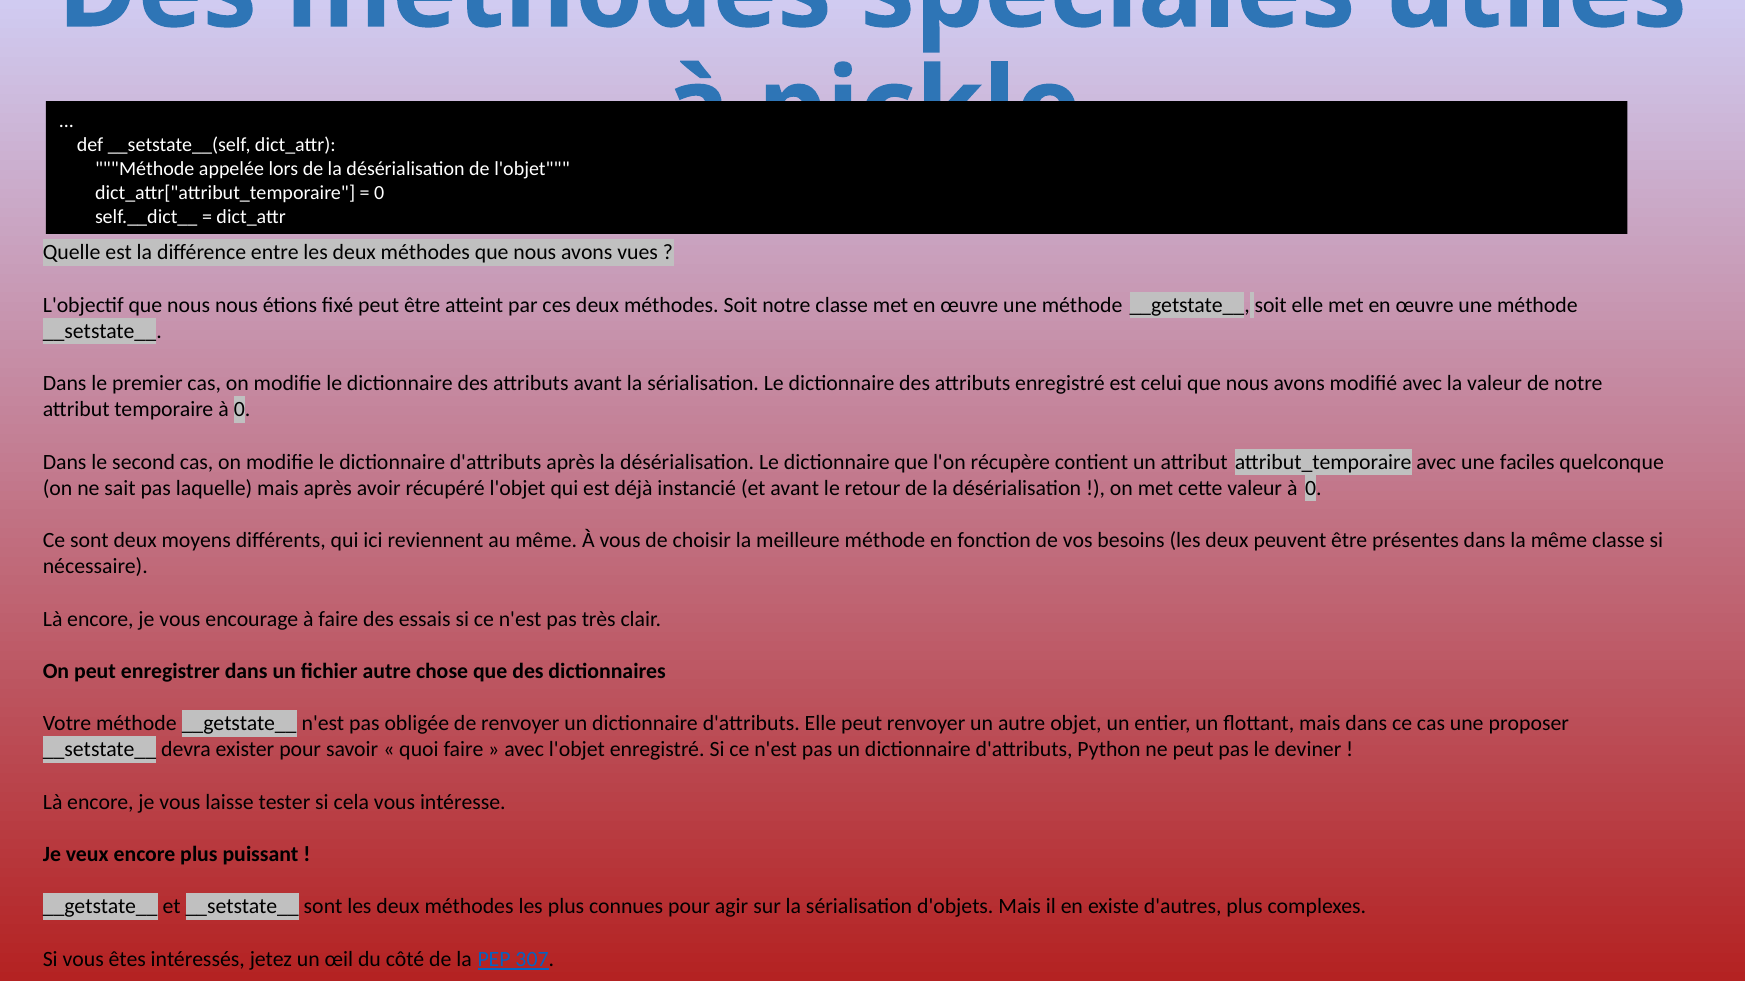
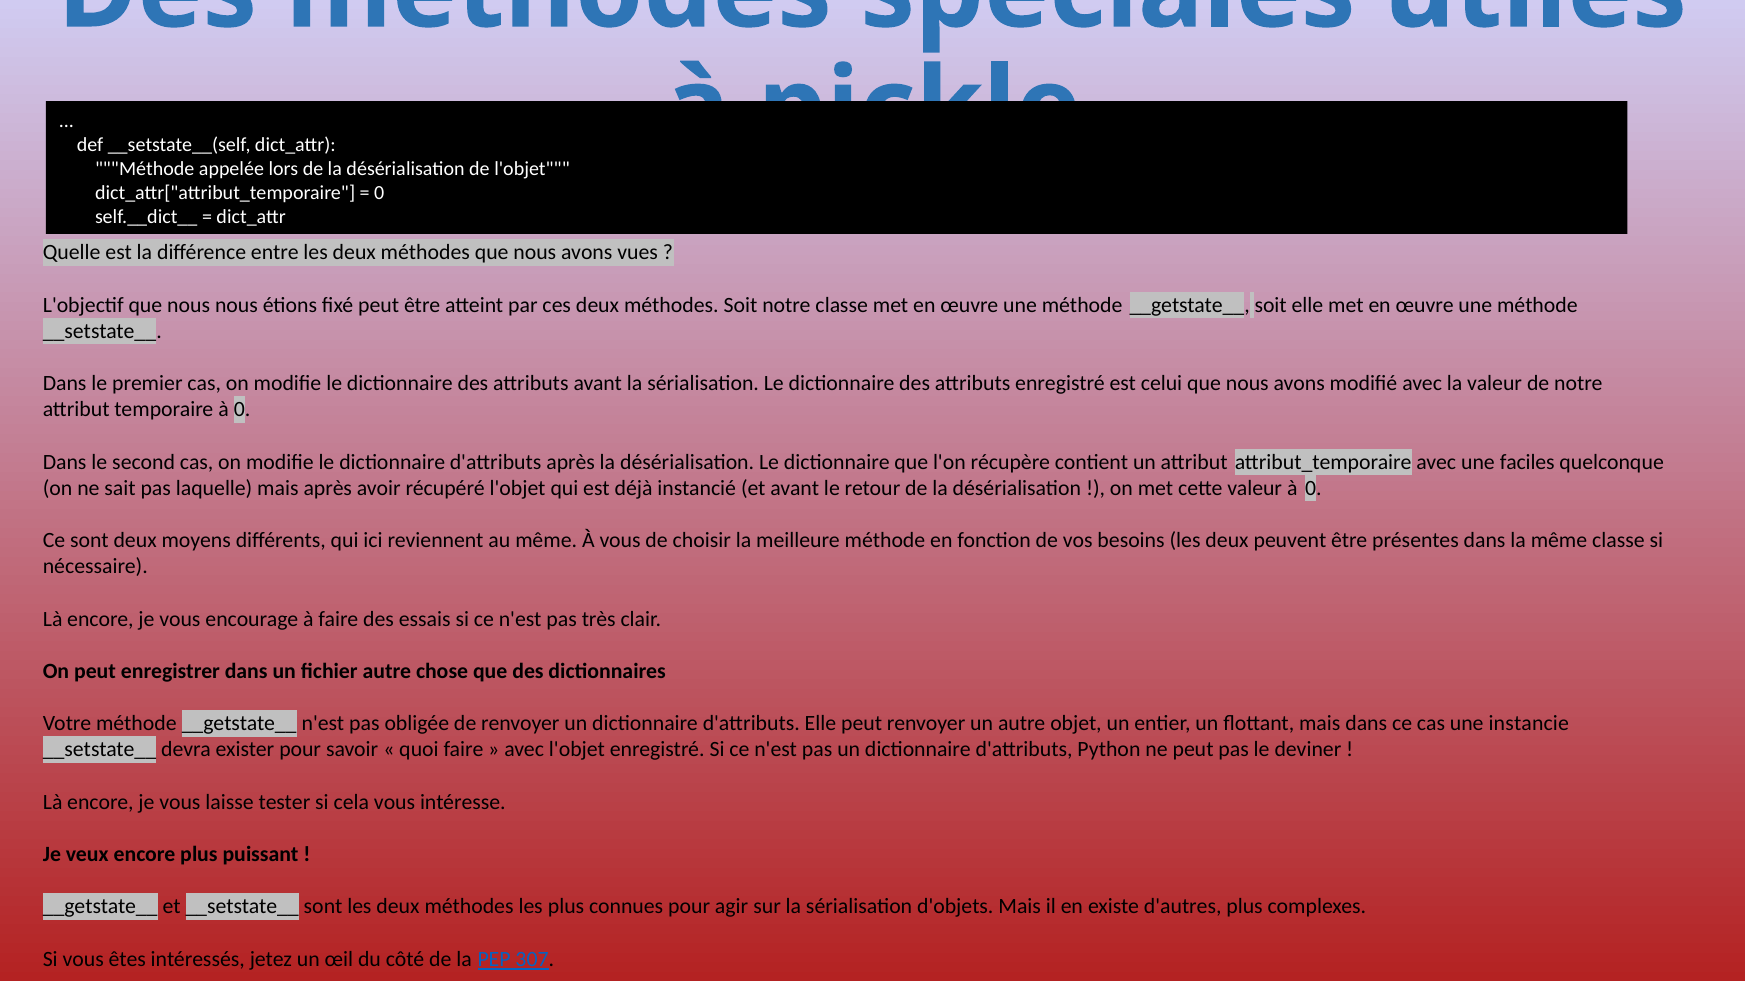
proposer: proposer -> instancie
